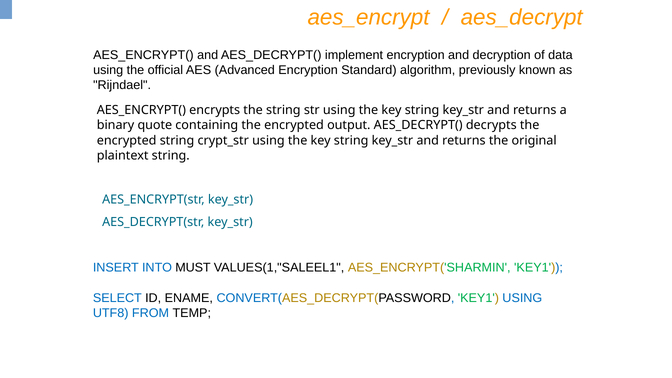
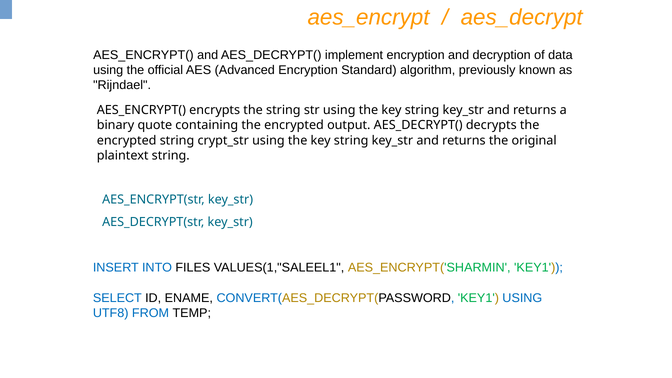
MUST: MUST -> FILES
